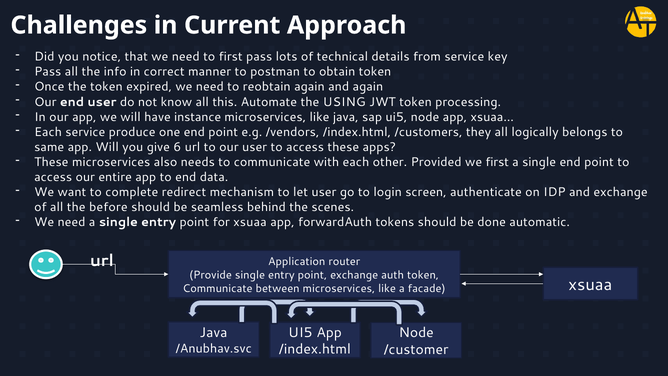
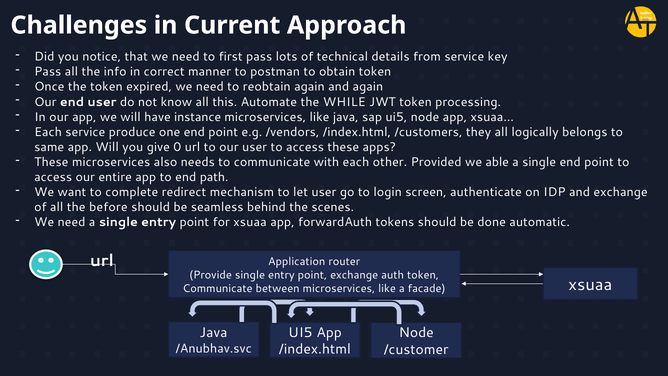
USING: USING -> WHILE
6: 6 -> 0
we first: first -> able
data: data -> path
